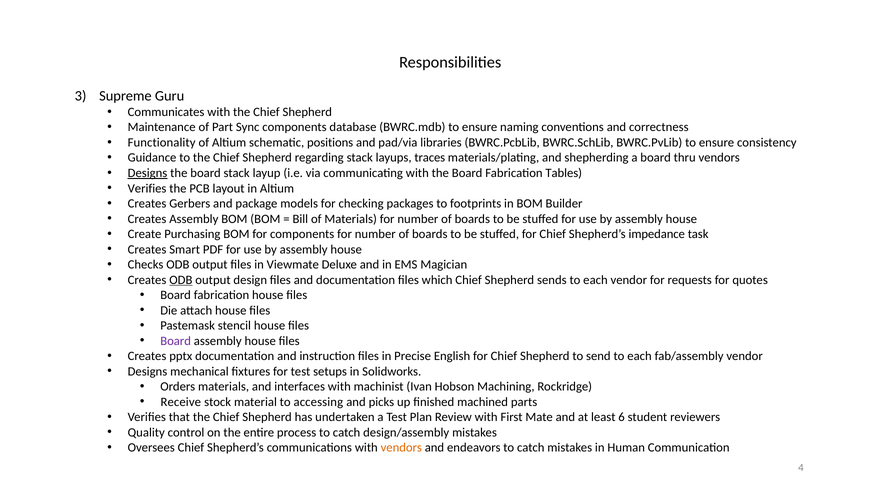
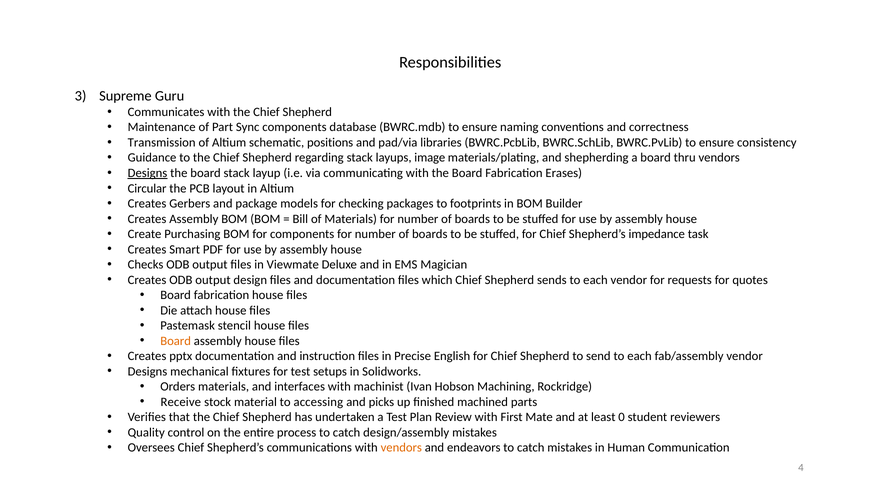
Functionality: Functionality -> Transmission
traces: traces -> image
Tables: Tables -> Erases
Verifies at (147, 188): Verifies -> Circular
ODB at (181, 279) underline: present -> none
Board at (176, 340) colour: purple -> orange
6: 6 -> 0
